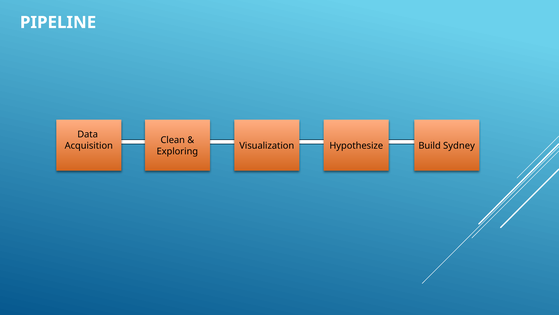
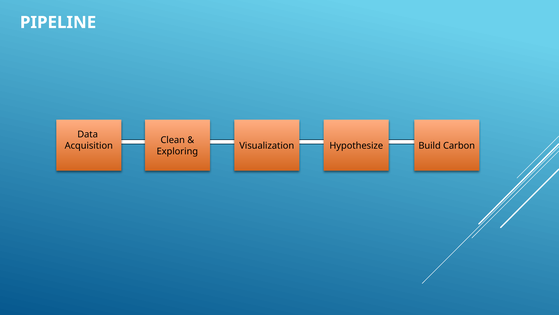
Sydney: Sydney -> Carbon
